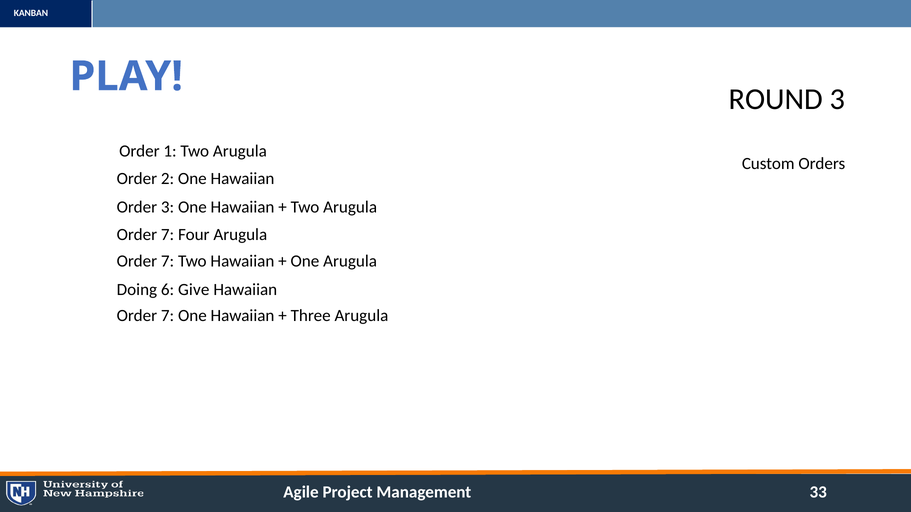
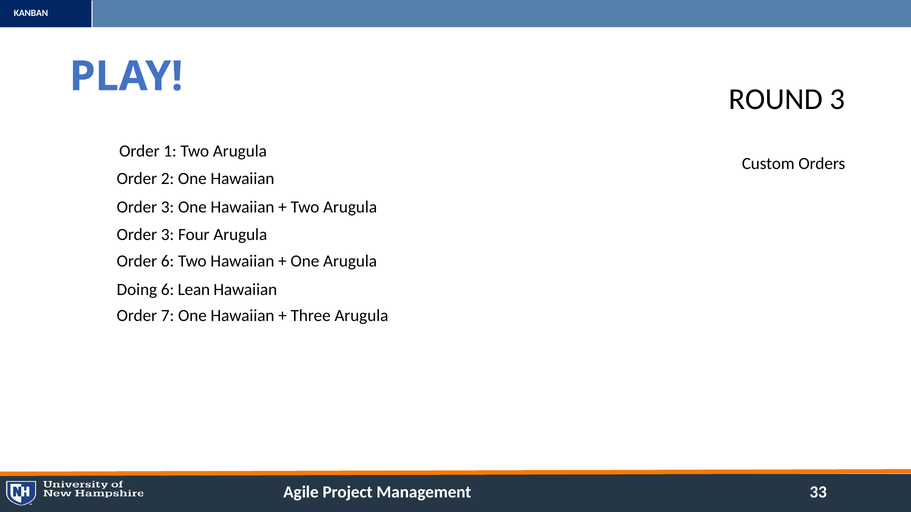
7 at (168, 235): 7 -> 3
7 at (168, 262): 7 -> 6
Give: Give -> Lean
